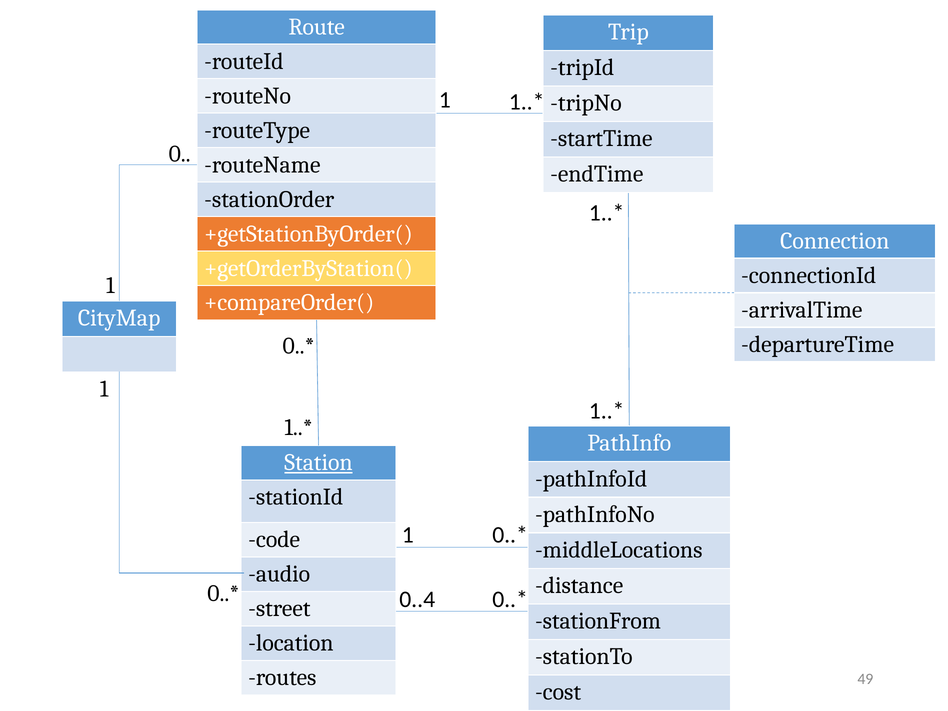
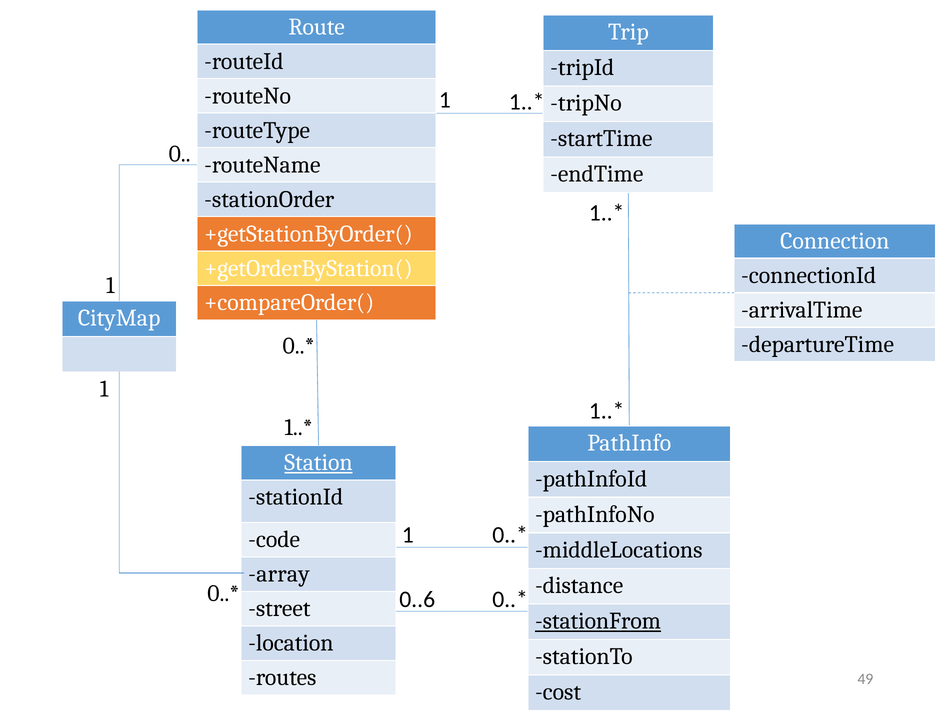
audio: audio -> array
0..4: 0..4 -> 0..6
stationFrom underline: none -> present
